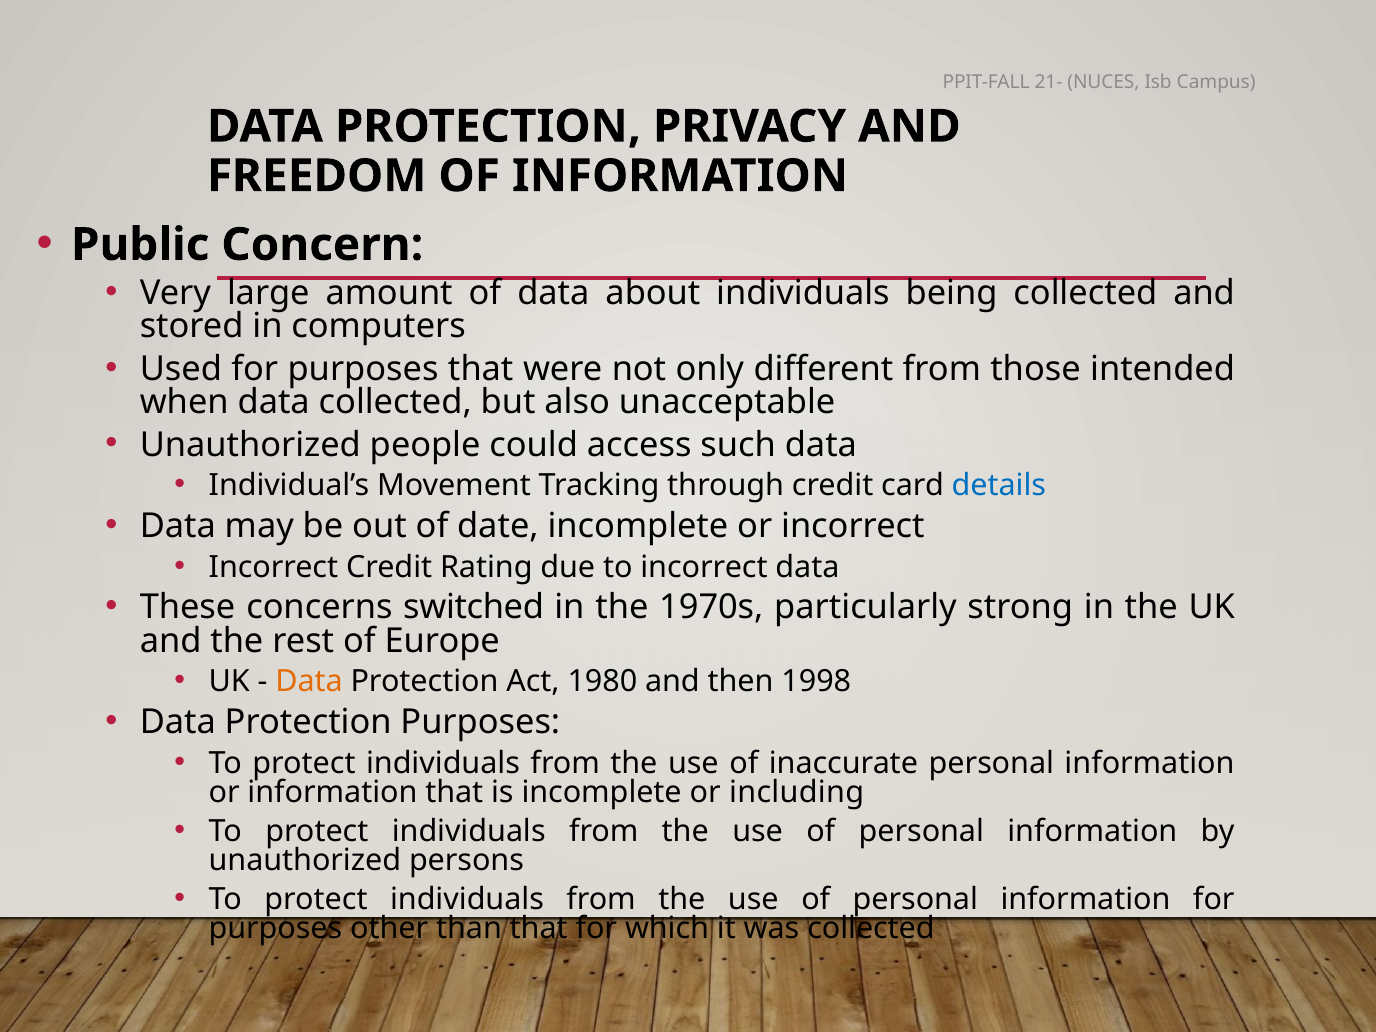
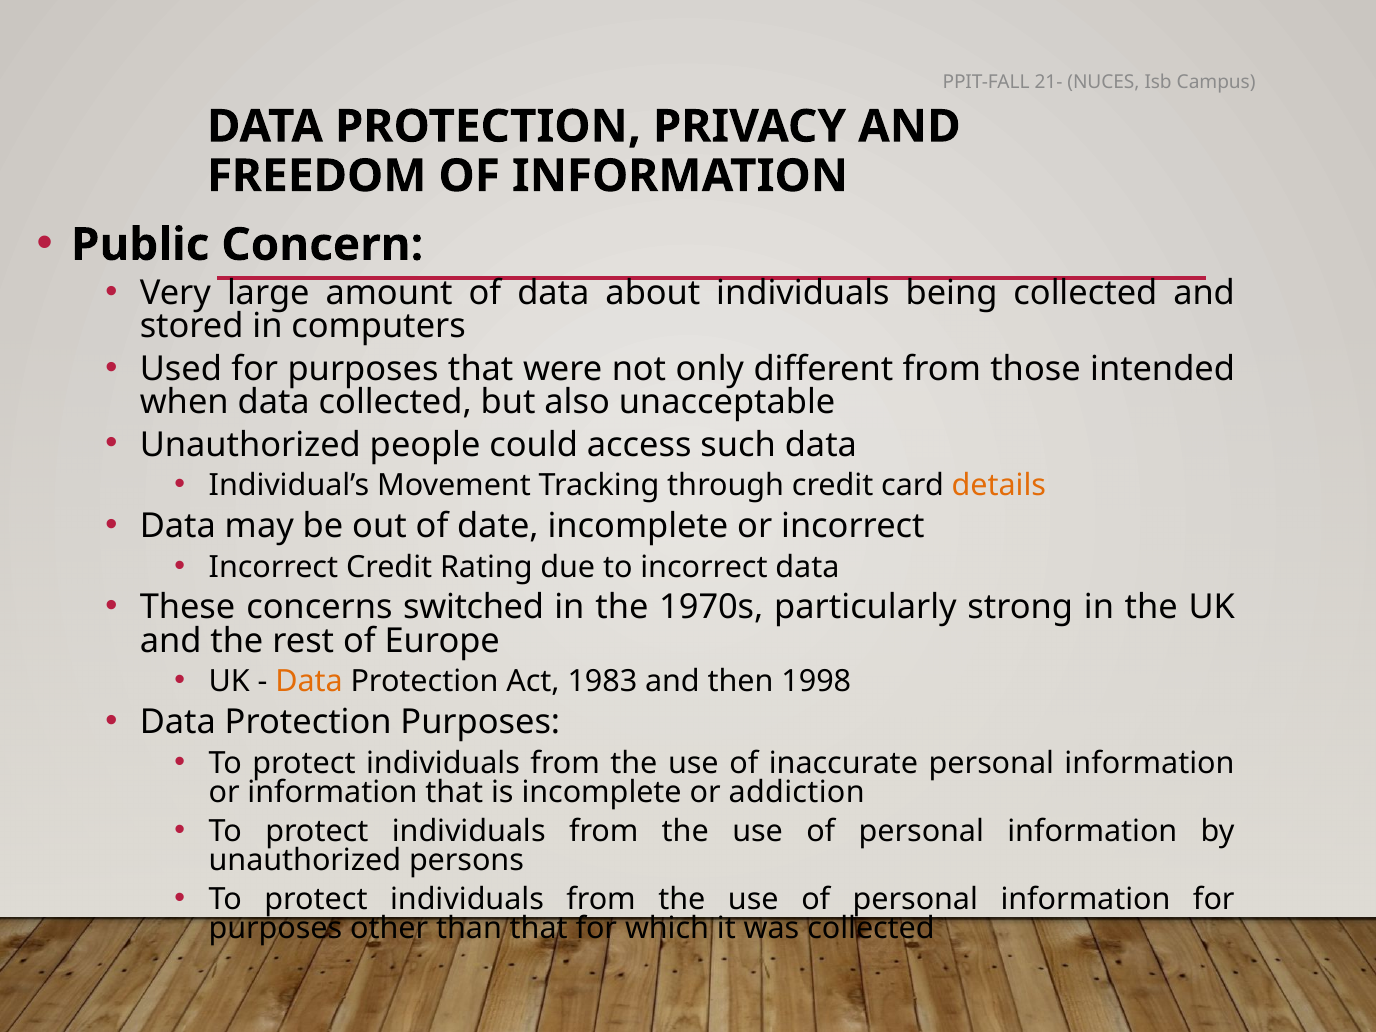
details colour: blue -> orange
1980: 1980 -> 1983
including: including -> addiction
